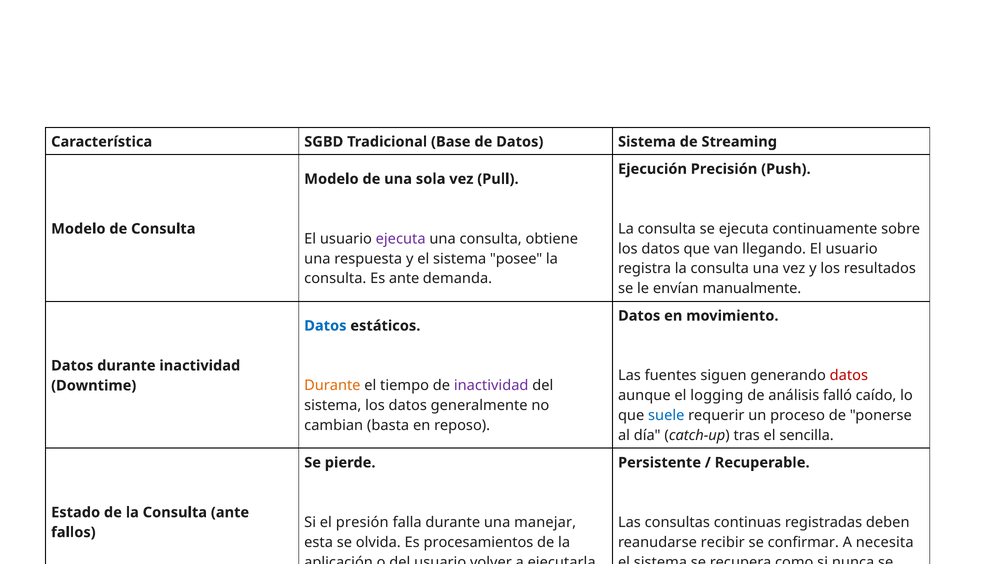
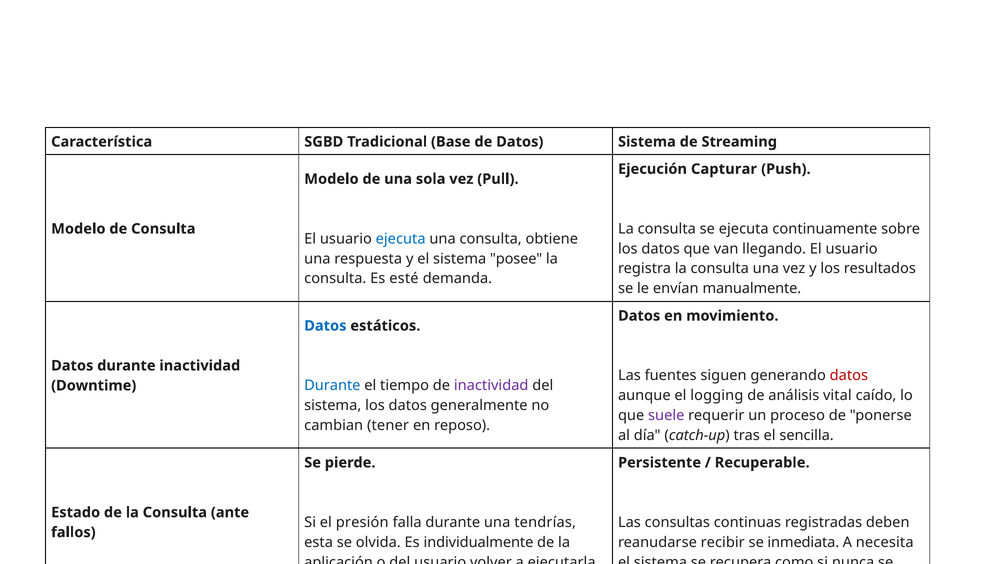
Precisión: Precisión -> Capturar
ejecuta at (401, 239) colour: purple -> blue
Es ante: ante -> esté
Durante at (332, 385) colour: orange -> blue
falló: falló -> vital
suele colour: blue -> purple
basta: basta -> tener
manejar: manejar -> tendrías
procesamientos: procesamientos -> individualmente
confirmar: confirmar -> inmediata
